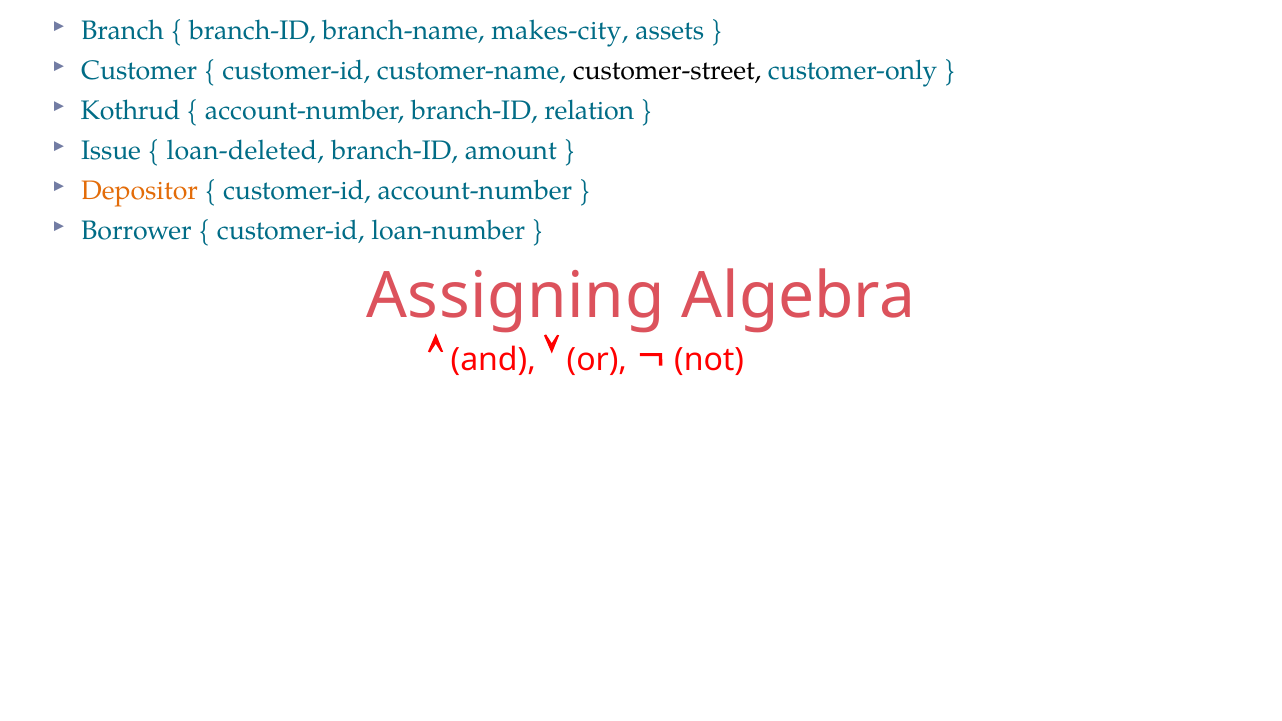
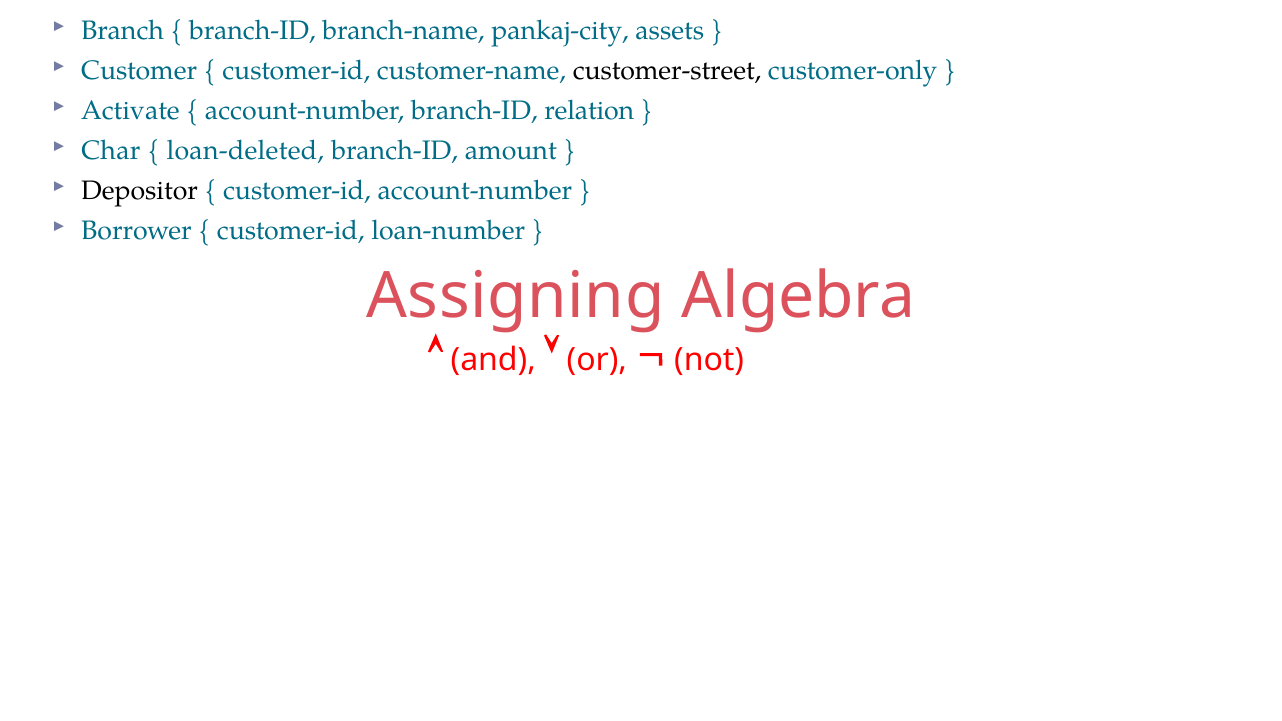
makes-city: makes-city -> pankaj-city
Kothrud: Kothrud -> Activate
Issue: Issue -> Char
Depositor colour: orange -> black
